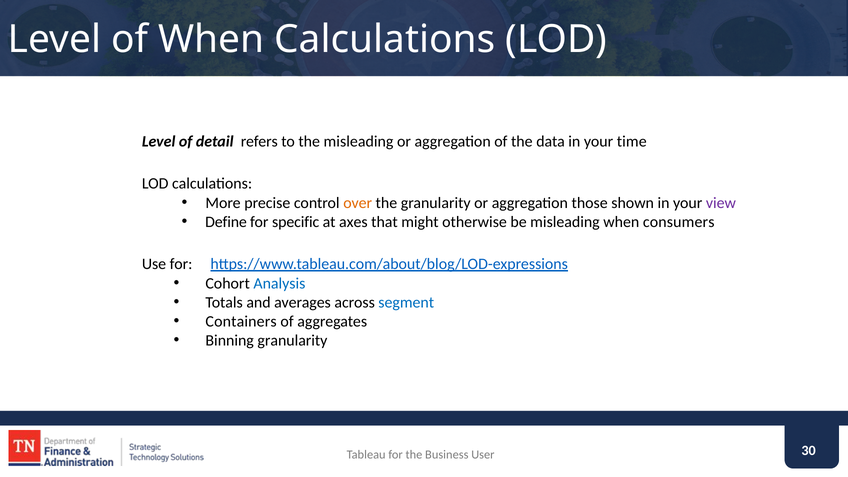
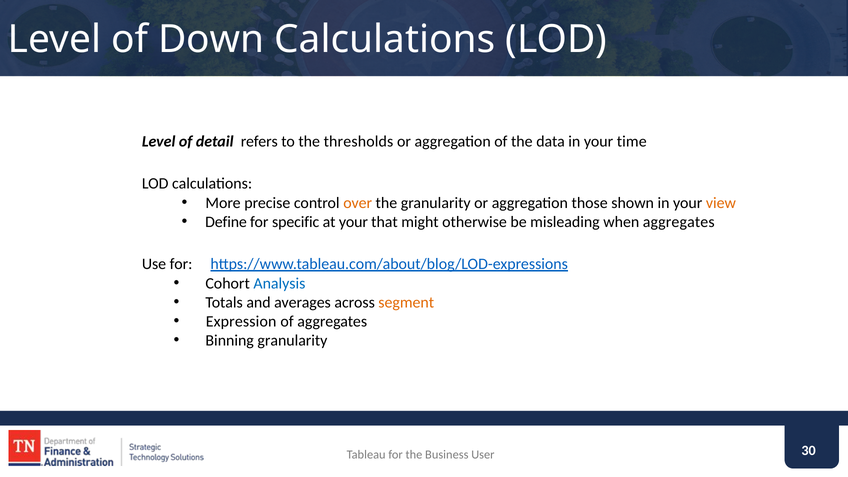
of When: When -> Down
the misleading: misleading -> thresholds
view colour: purple -> orange
at axes: axes -> your
when consumers: consumers -> aggregates
segment colour: blue -> orange
Containers: Containers -> Expression
